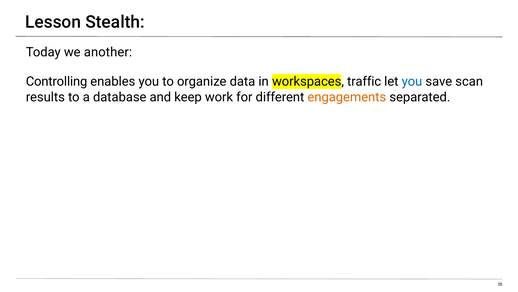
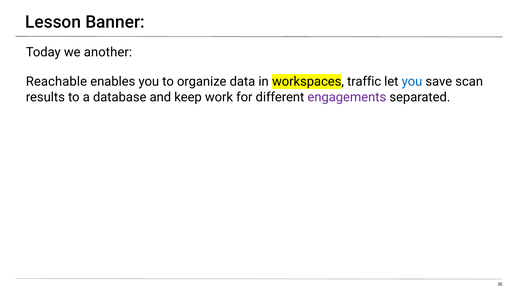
Stealth: Stealth -> Banner
Controlling: Controlling -> Reachable
engagements colour: orange -> purple
